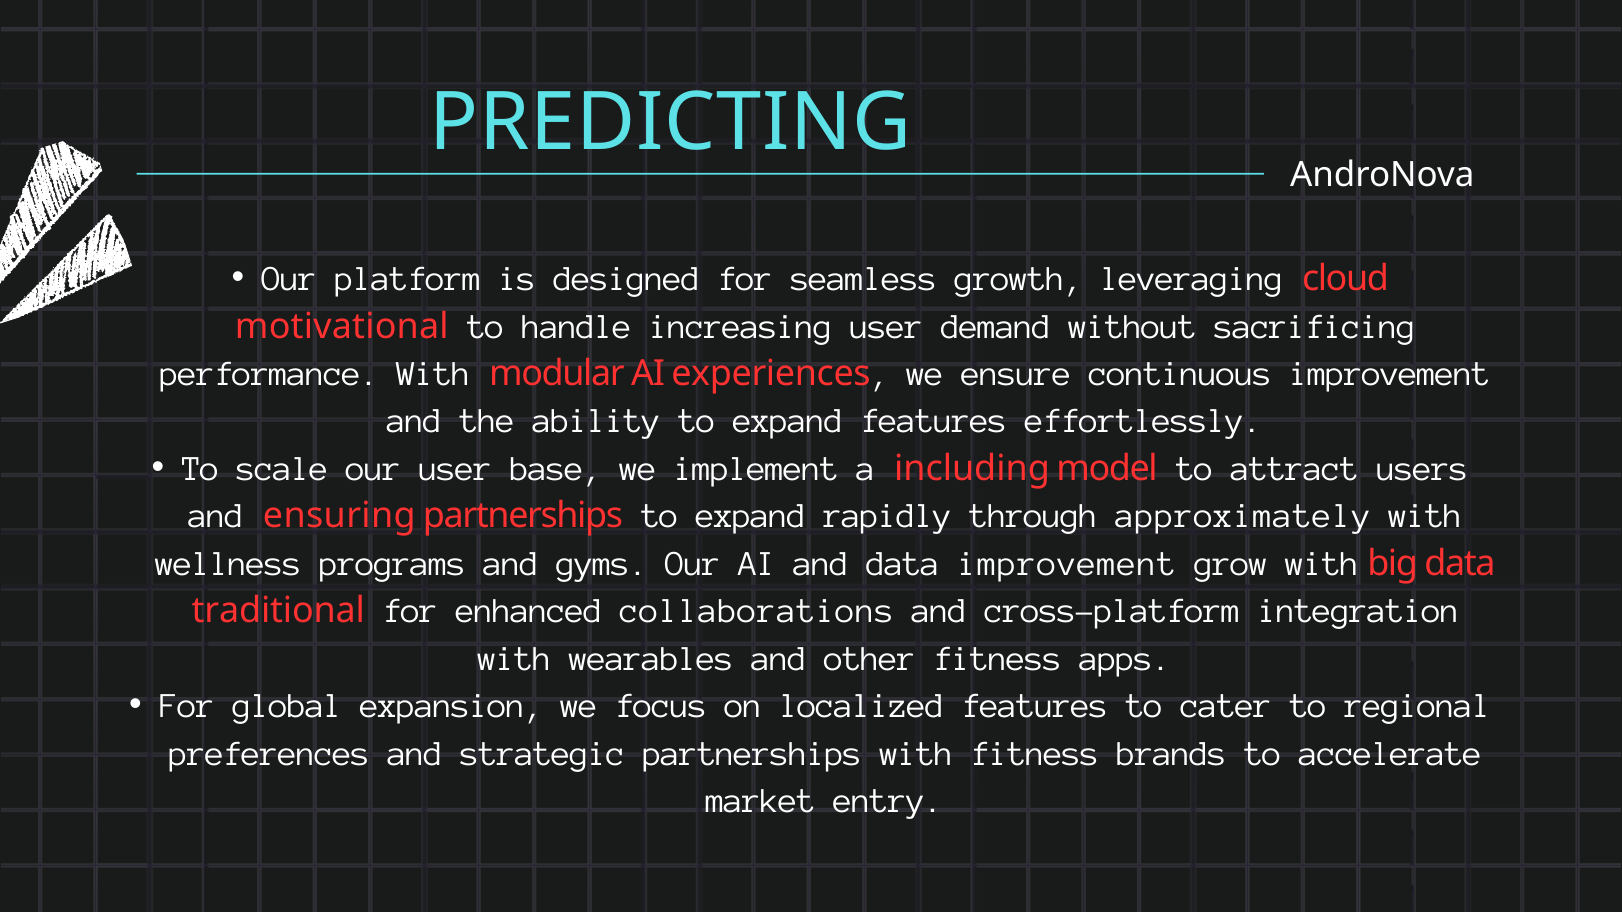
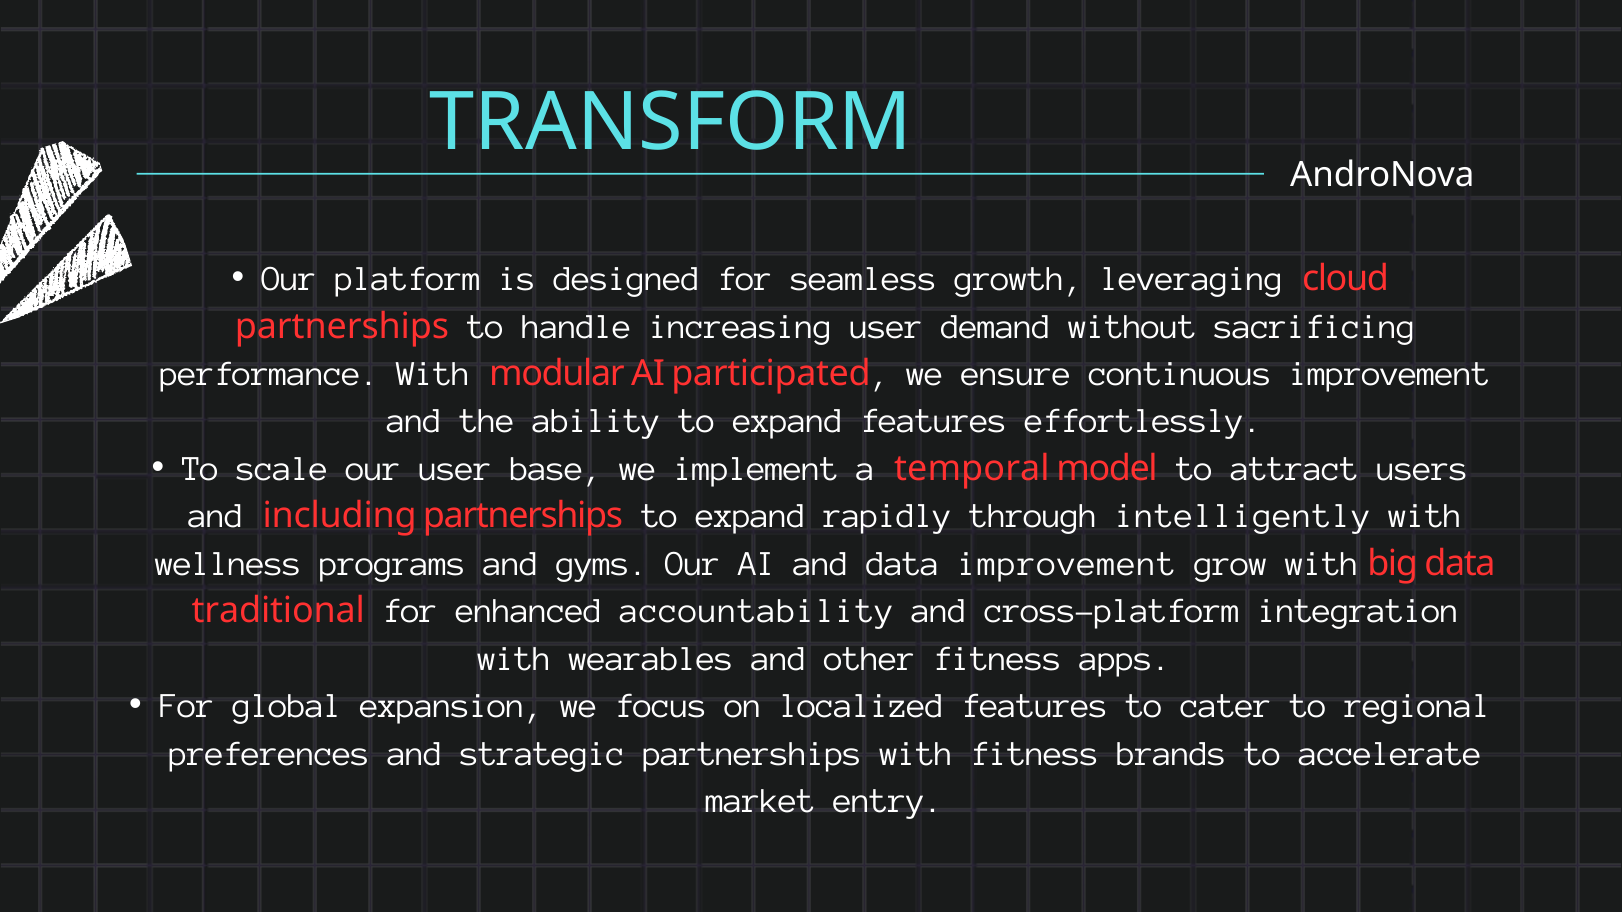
PREDICTING: PREDICTING -> TRANSFORM
motivational at (342, 326): motivational -> partnerships
experiences: experiences -> participated
including: including -> temporal
ensuring: ensuring -> including
approximately: approximately -> intelligently
collaborations: collaborations -> accountability
